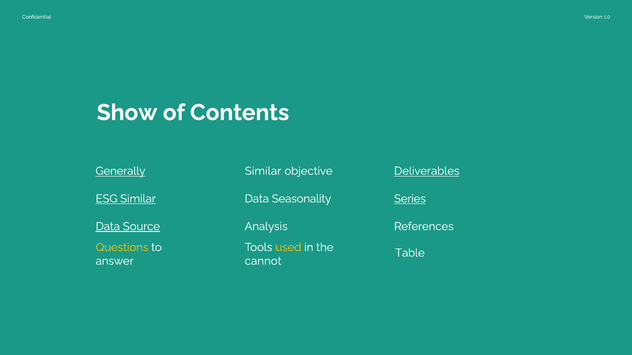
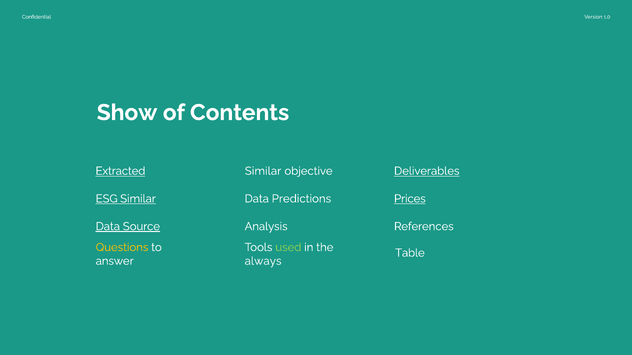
Generally: Generally -> Extracted
Seasonality: Seasonality -> Predictions
Series: Series -> Prices
used colour: yellow -> light green
cannot: cannot -> always
